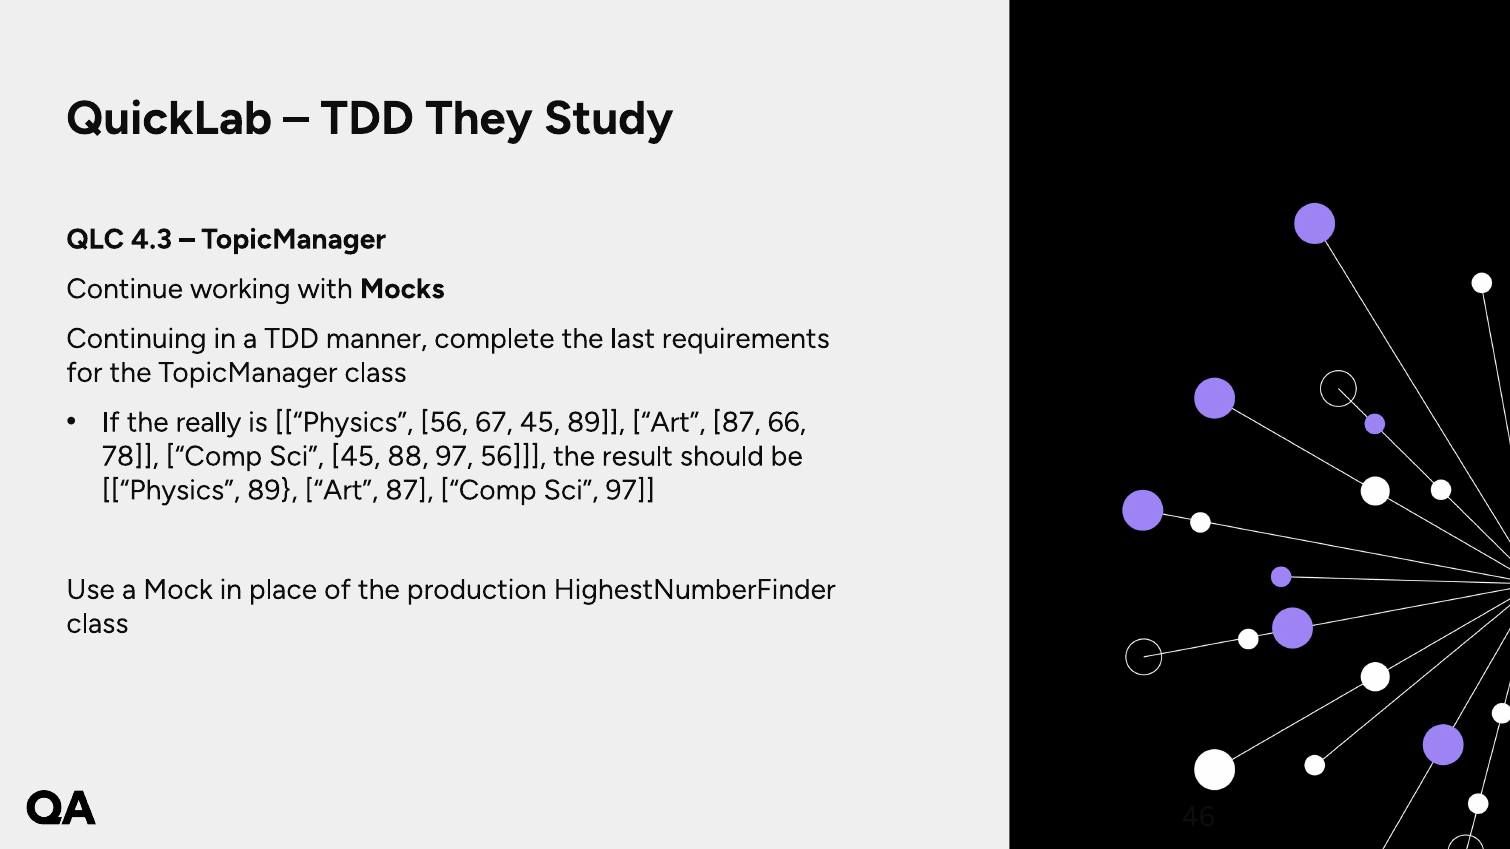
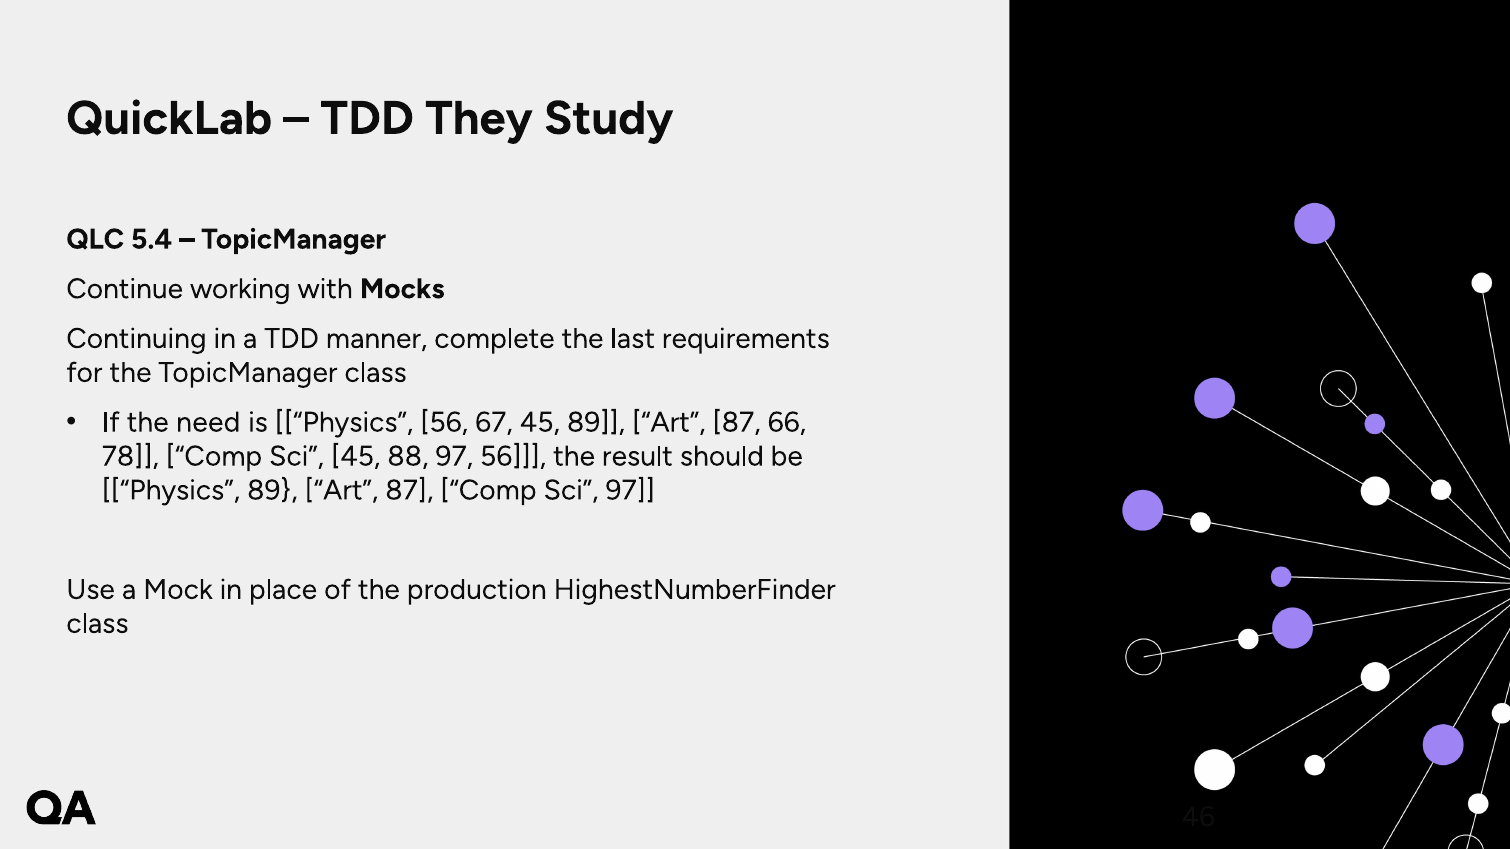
4.3: 4.3 -> 5.4
really: really -> need
